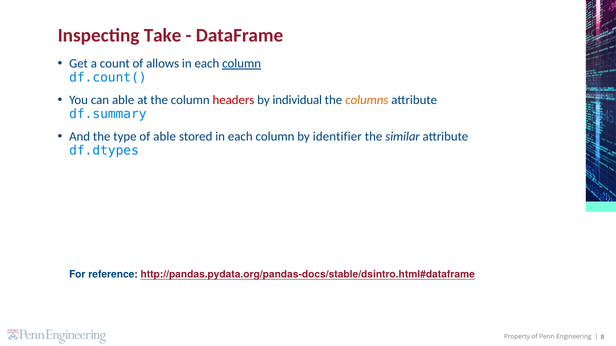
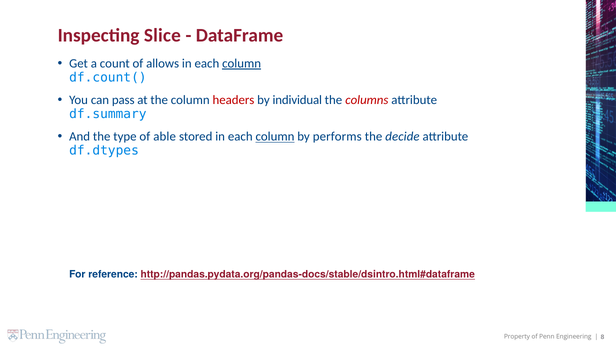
Take: Take -> Slice
can able: able -> pass
columns colour: orange -> red
column at (275, 137) underline: none -> present
identifier: identifier -> performs
similar: similar -> decide
